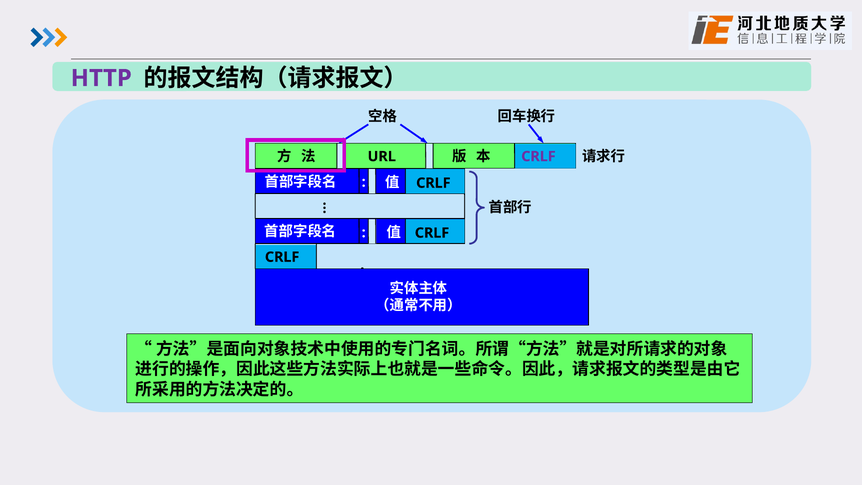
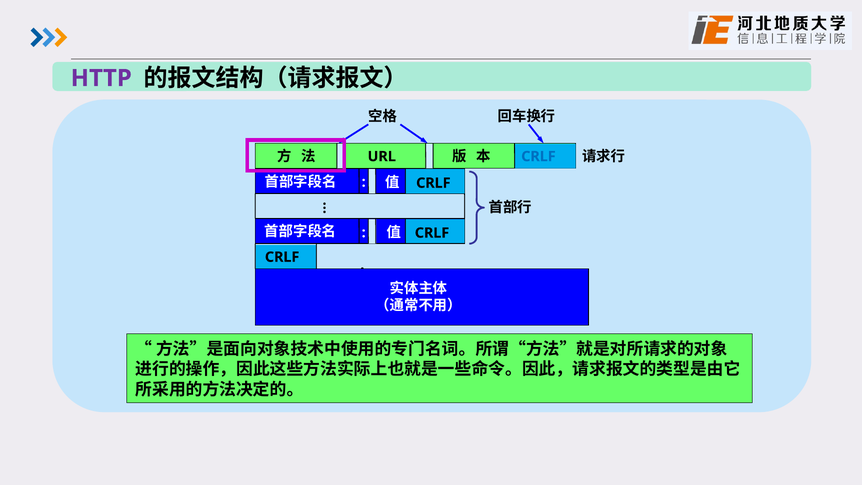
CRLF at (538, 156) colour: purple -> blue
